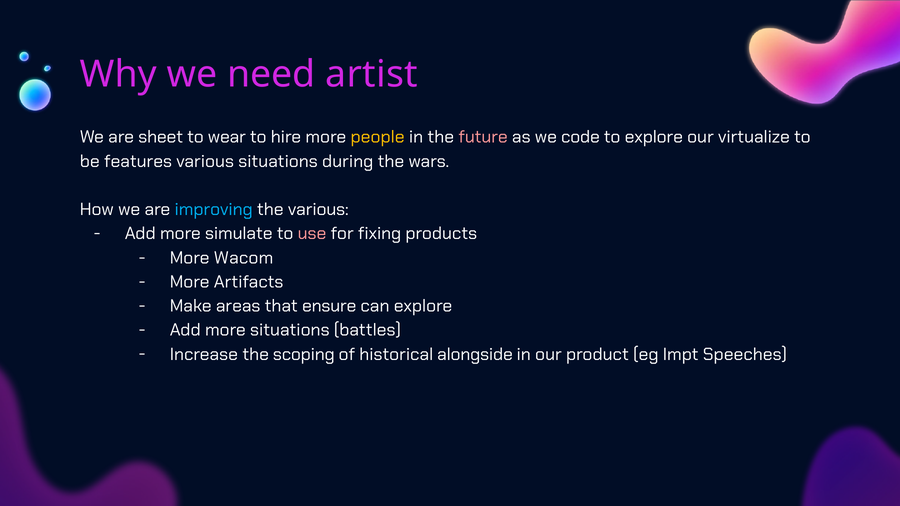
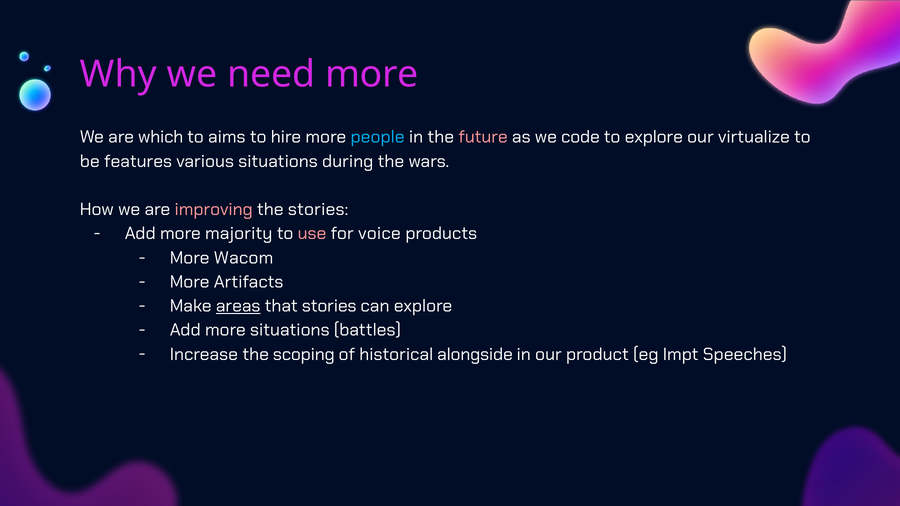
need artist: artist -> more
sheet: sheet -> which
wear: wear -> aims
people colour: yellow -> light blue
improving colour: light blue -> pink
the various: various -> stories
simulate: simulate -> majority
fixing: fixing -> voice
areas underline: none -> present
that ensure: ensure -> stories
